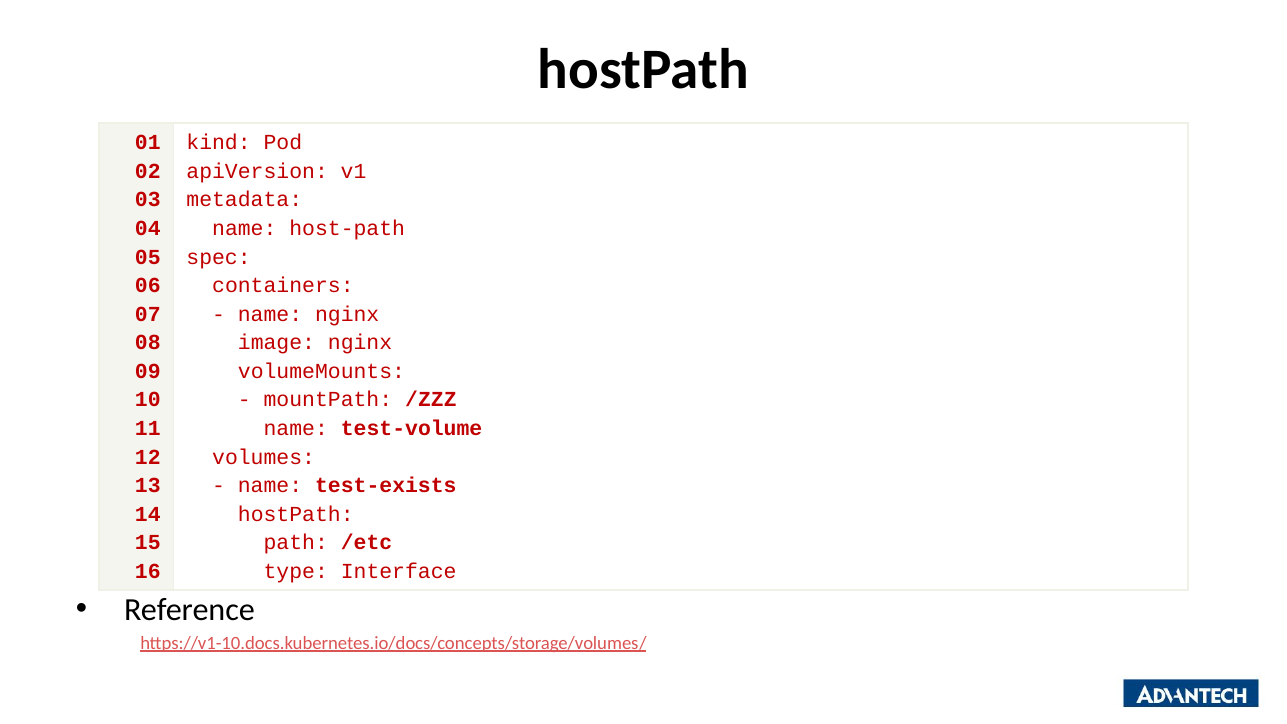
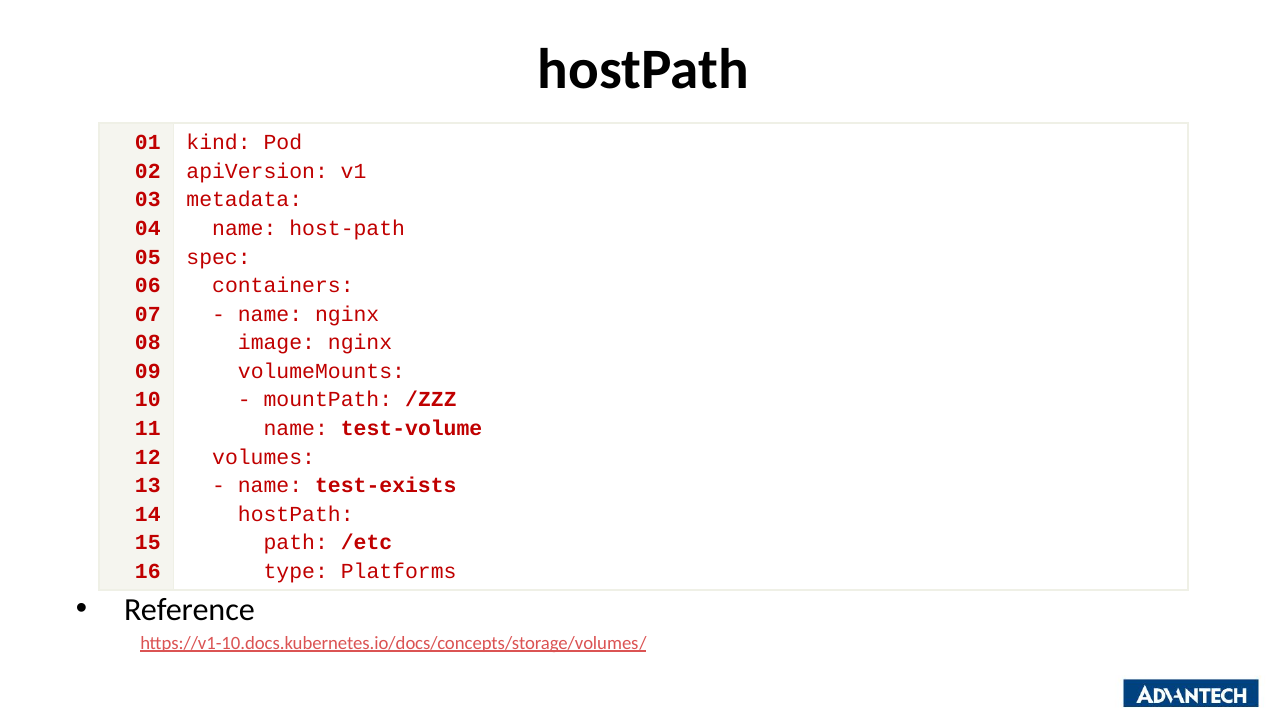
Interface: Interface -> Platforms
